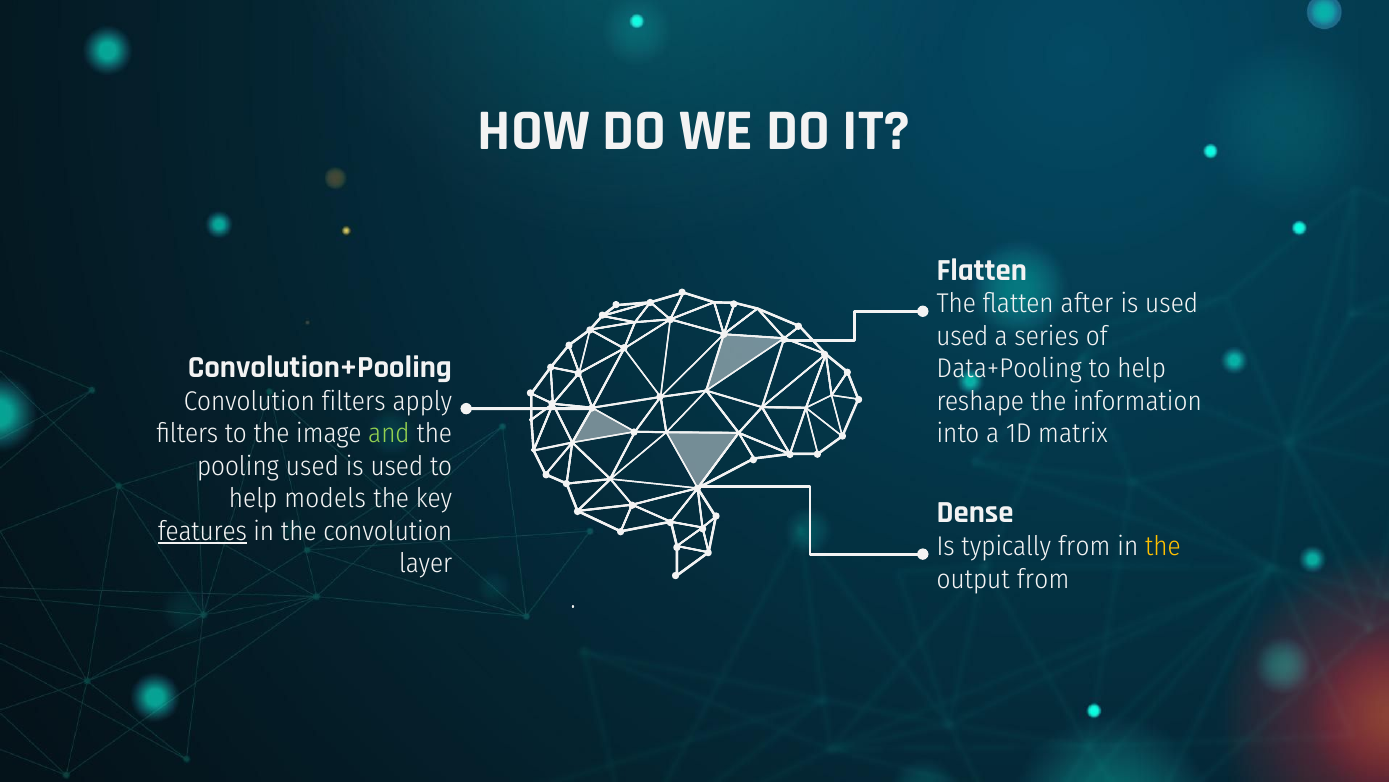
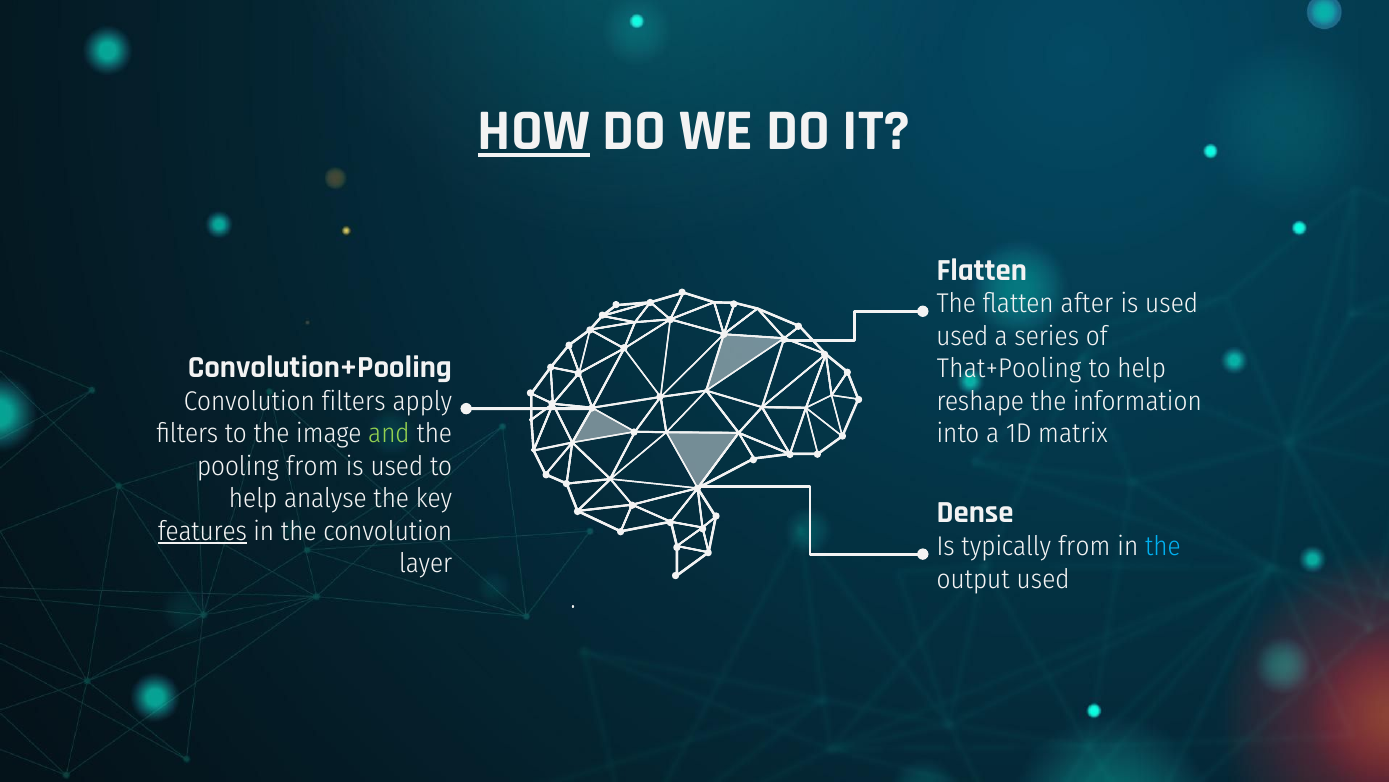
HOW underline: none -> present
Data+Pooling: Data+Pooling -> That+Pooling
pooling used: used -> from
models: models -> analyse
the at (1163, 546) colour: yellow -> light blue
output from: from -> used
